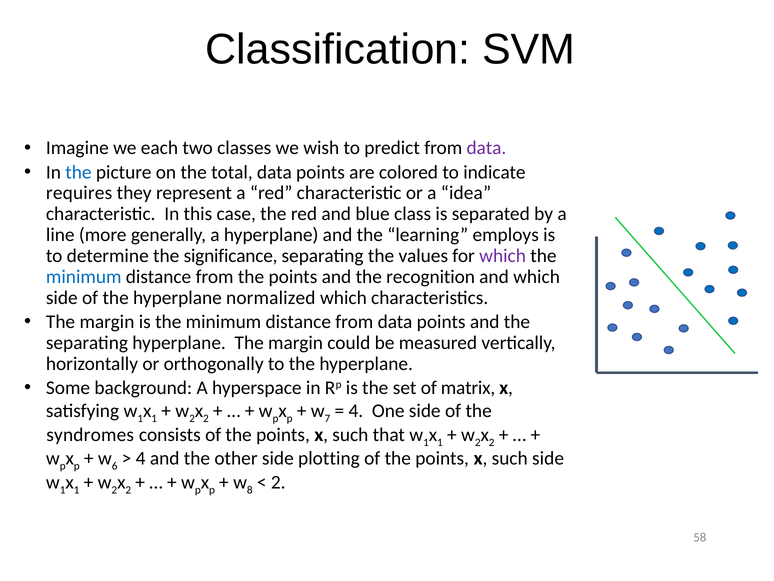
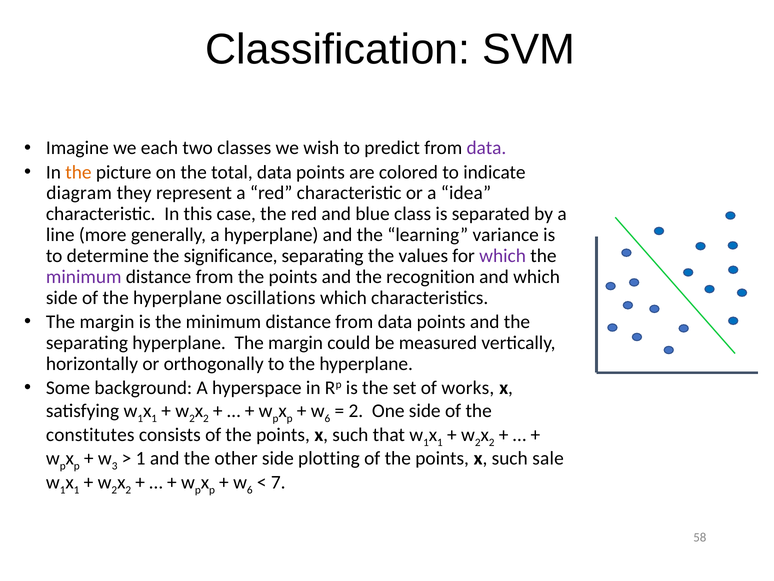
the at (78, 172) colour: blue -> orange
requires: requires -> diagram
employs: employs -> variance
minimum at (84, 276) colour: blue -> purple
normalized: normalized -> oscillations
matrix: matrix -> works
7 at (327, 418): 7 -> 6
4 at (356, 411): 4 -> 2
syndromes: syndromes -> constitutes
6: 6 -> 3
4 at (141, 458): 4 -> 1
such side: side -> sale
8 at (250, 489): 8 -> 6
2 at (278, 482): 2 -> 7
